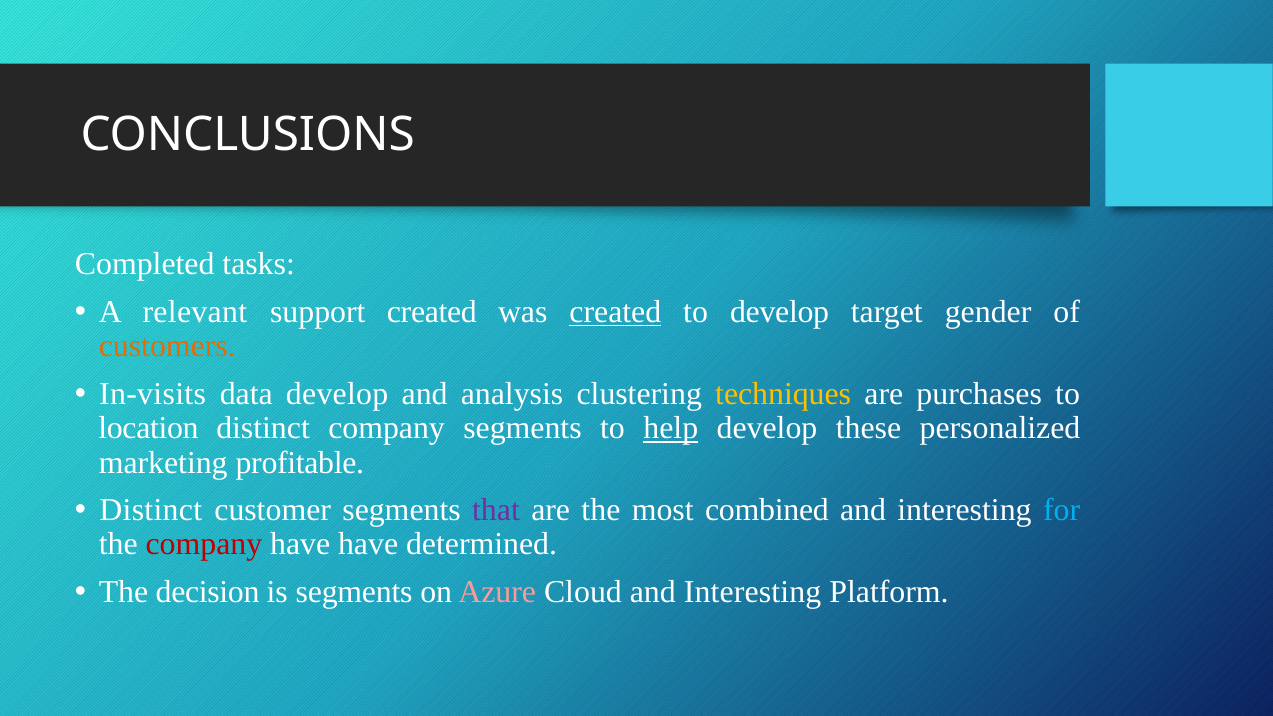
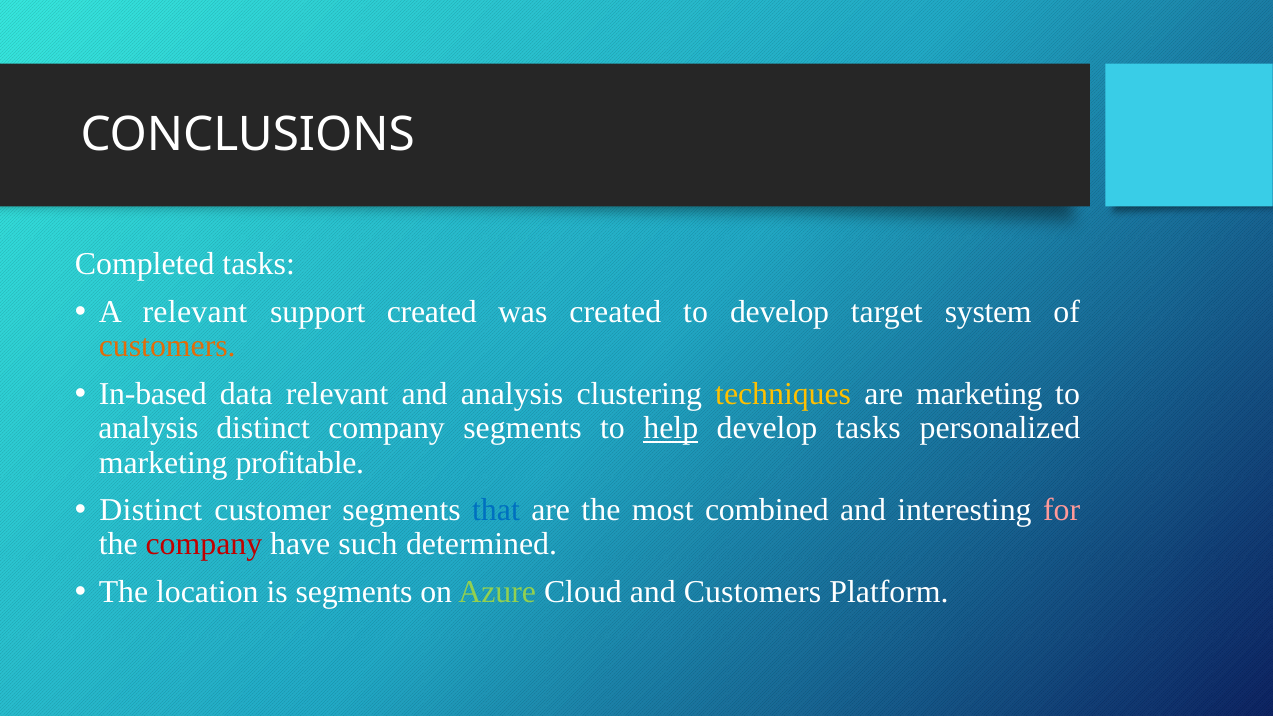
created at (615, 312) underline: present -> none
gender: gender -> system
In-visits: In-visits -> In-based
data develop: develop -> relevant
are purchases: purchases -> marketing
location at (148, 428): location -> analysis
develop these: these -> tasks
that colour: purple -> blue
for colour: light blue -> pink
have have: have -> such
decision: decision -> location
Azure colour: pink -> light green
Cloud and Interesting: Interesting -> Customers
